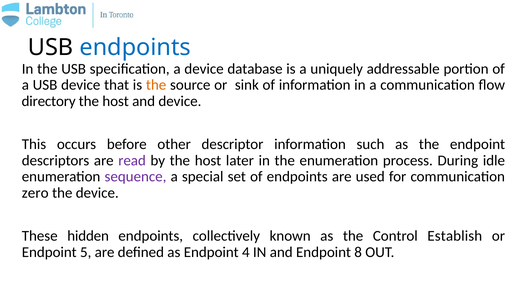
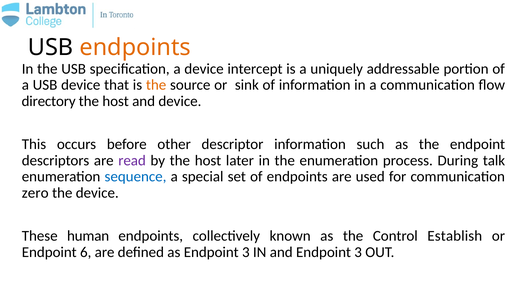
endpoints at (135, 47) colour: blue -> orange
database: database -> intercept
idle: idle -> talk
sequence colour: purple -> blue
hidden: hidden -> human
5: 5 -> 6
as Endpoint 4: 4 -> 3
and Endpoint 8: 8 -> 3
